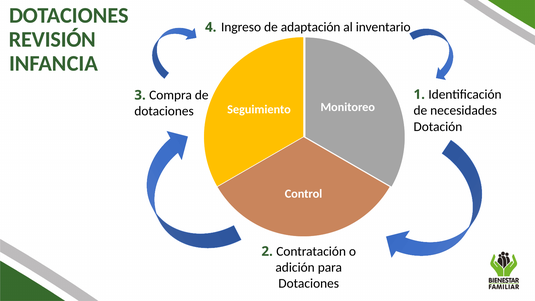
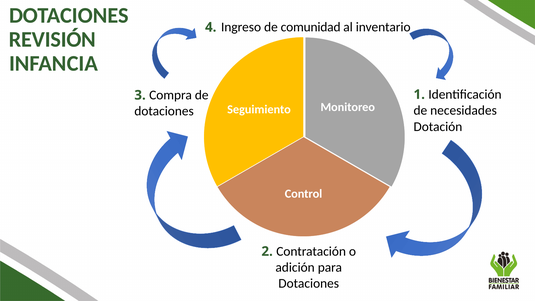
adaptación: adaptación -> comunidad
